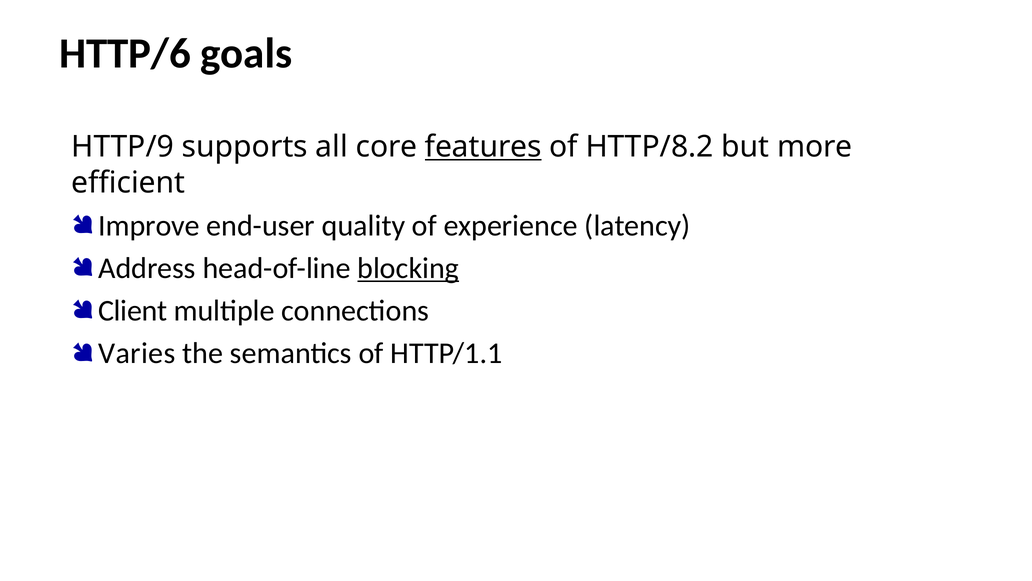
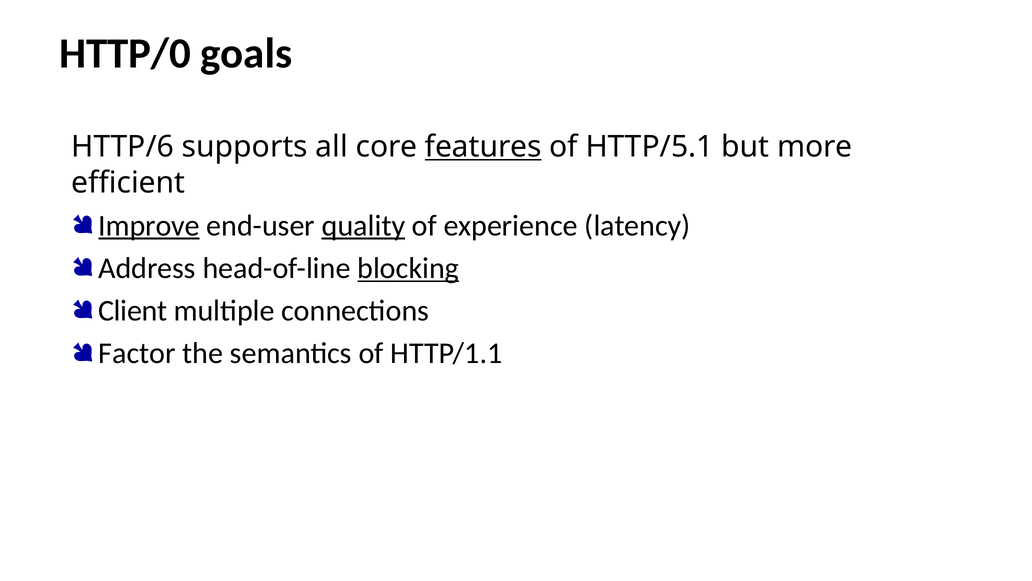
HTTP/6: HTTP/6 -> HTTP/0
HTTP/9: HTTP/9 -> HTTP/6
HTTP/8.2: HTTP/8.2 -> HTTP/5.1
Improve underline: none -> present
quality underline: none -> present
Varies: Varies -> Factor
